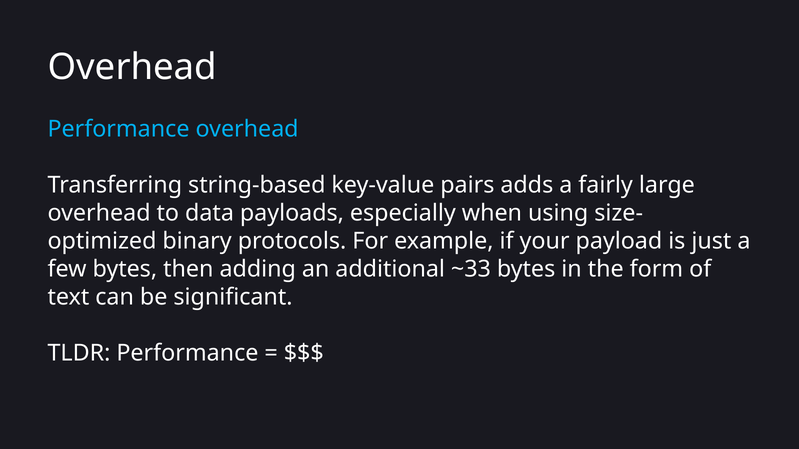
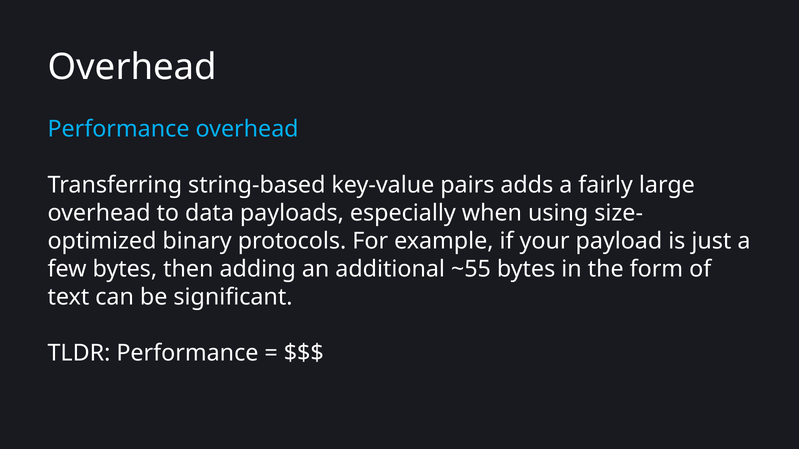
~33: ~33 -> ~55
